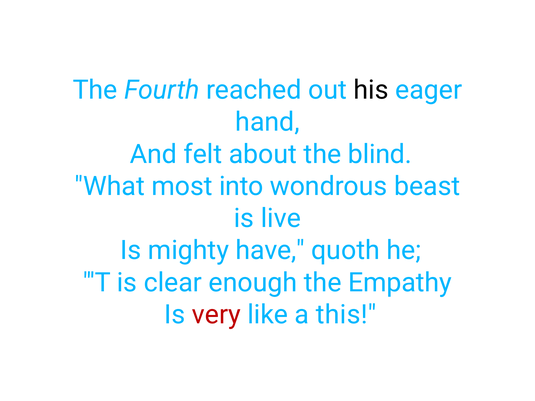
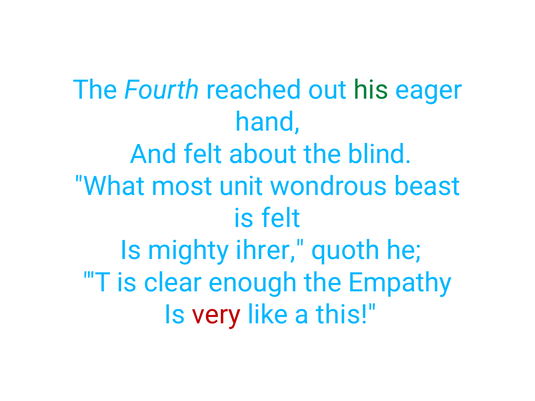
his colour: black -> green
into: into -> unit
is live: live -> felt
have: have -> ihrer
